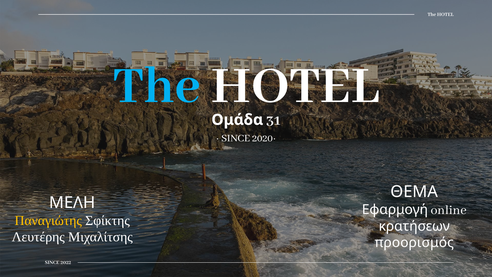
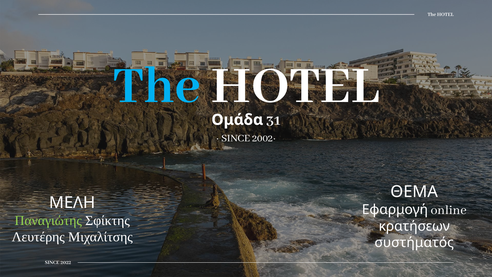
2020·: 2020· -> 2002·
Παναγιώτης colour: yellow -> light green
προορισμός: προορισμός -> συστήματός
